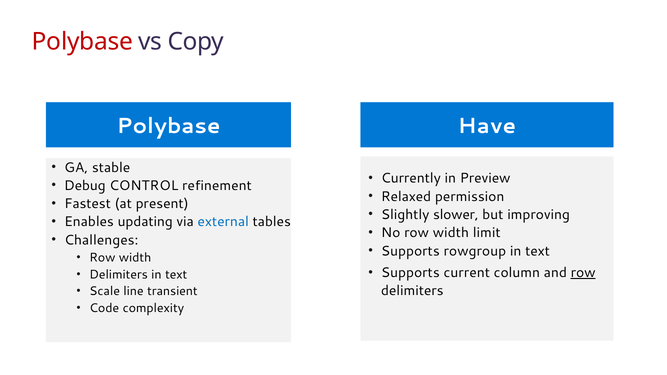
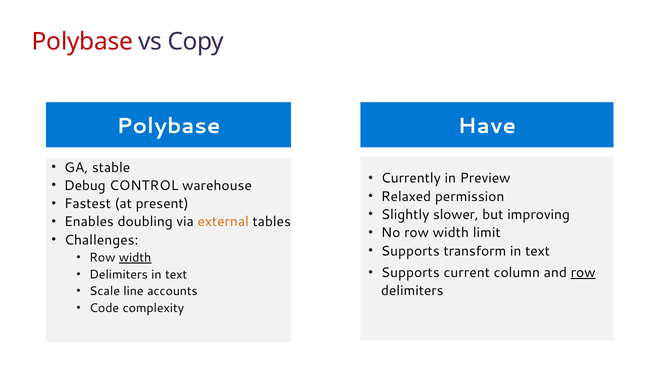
refinement: refinement -> warehouse
updating: updating -> doubling
external colour: blue -> orange
rowgroup: rowgroup -> transform
width at (135, 258) underline: none -> present
transient: transient -> accounts
